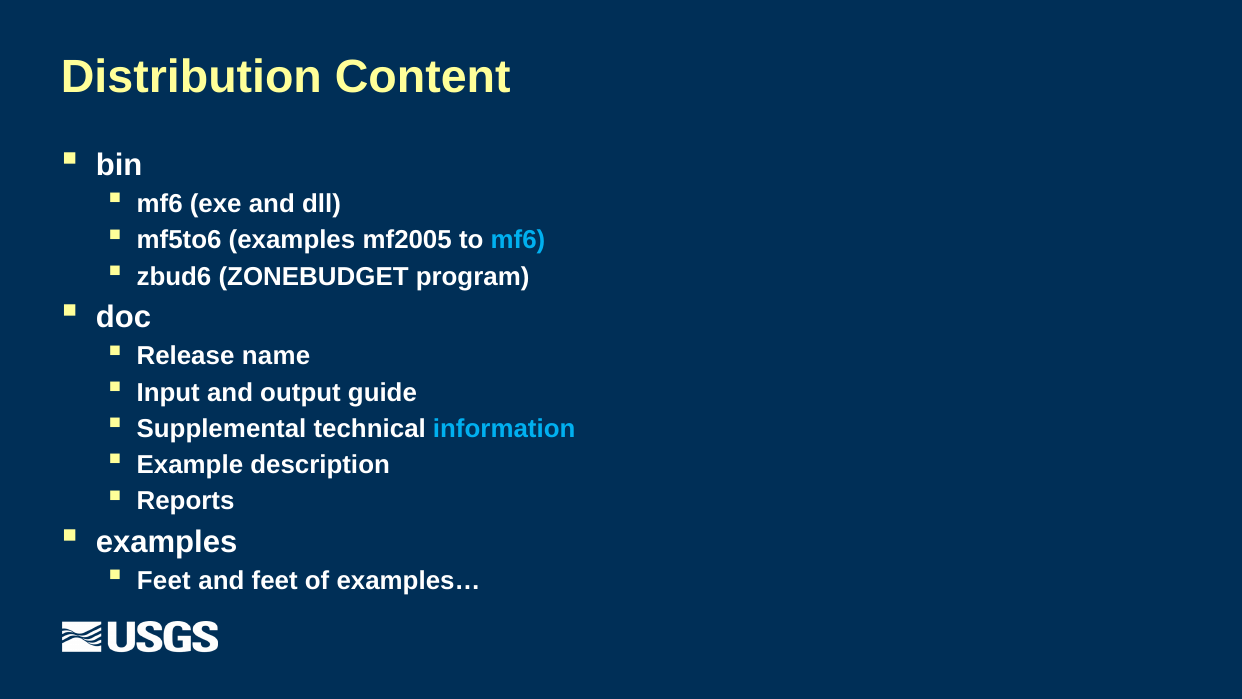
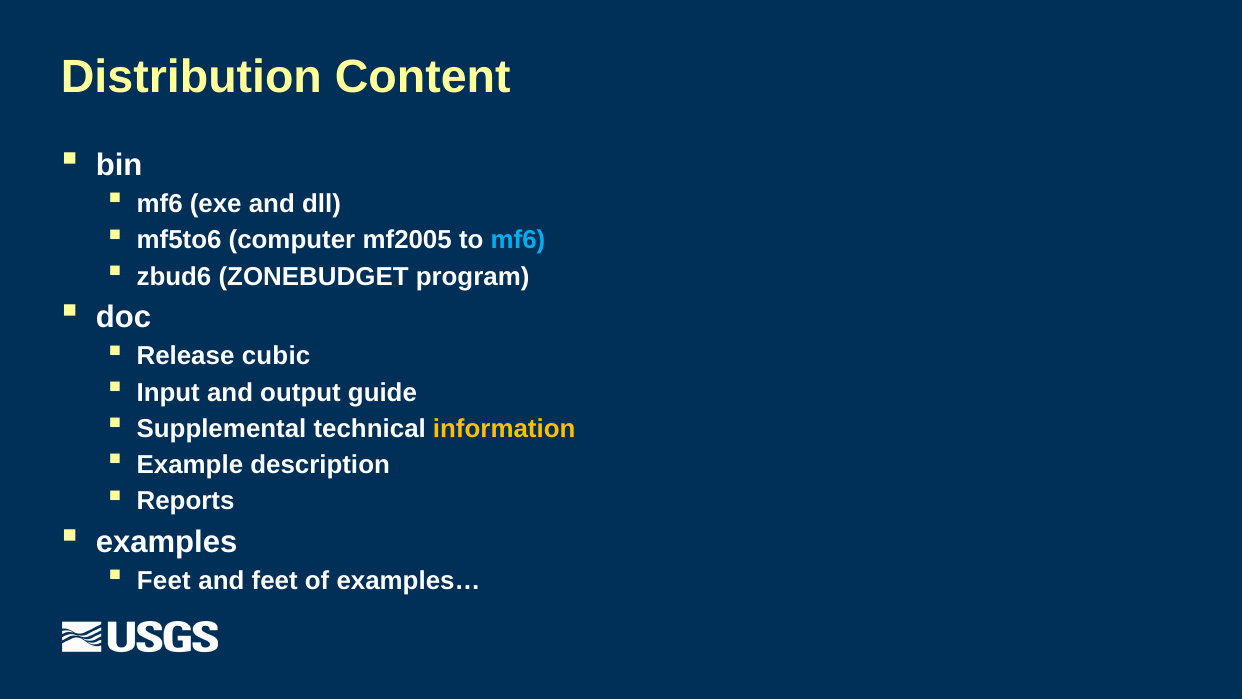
mf5to6 examples: examples -> computer
name: name -> cubic
information colour: light blue -> yellow
